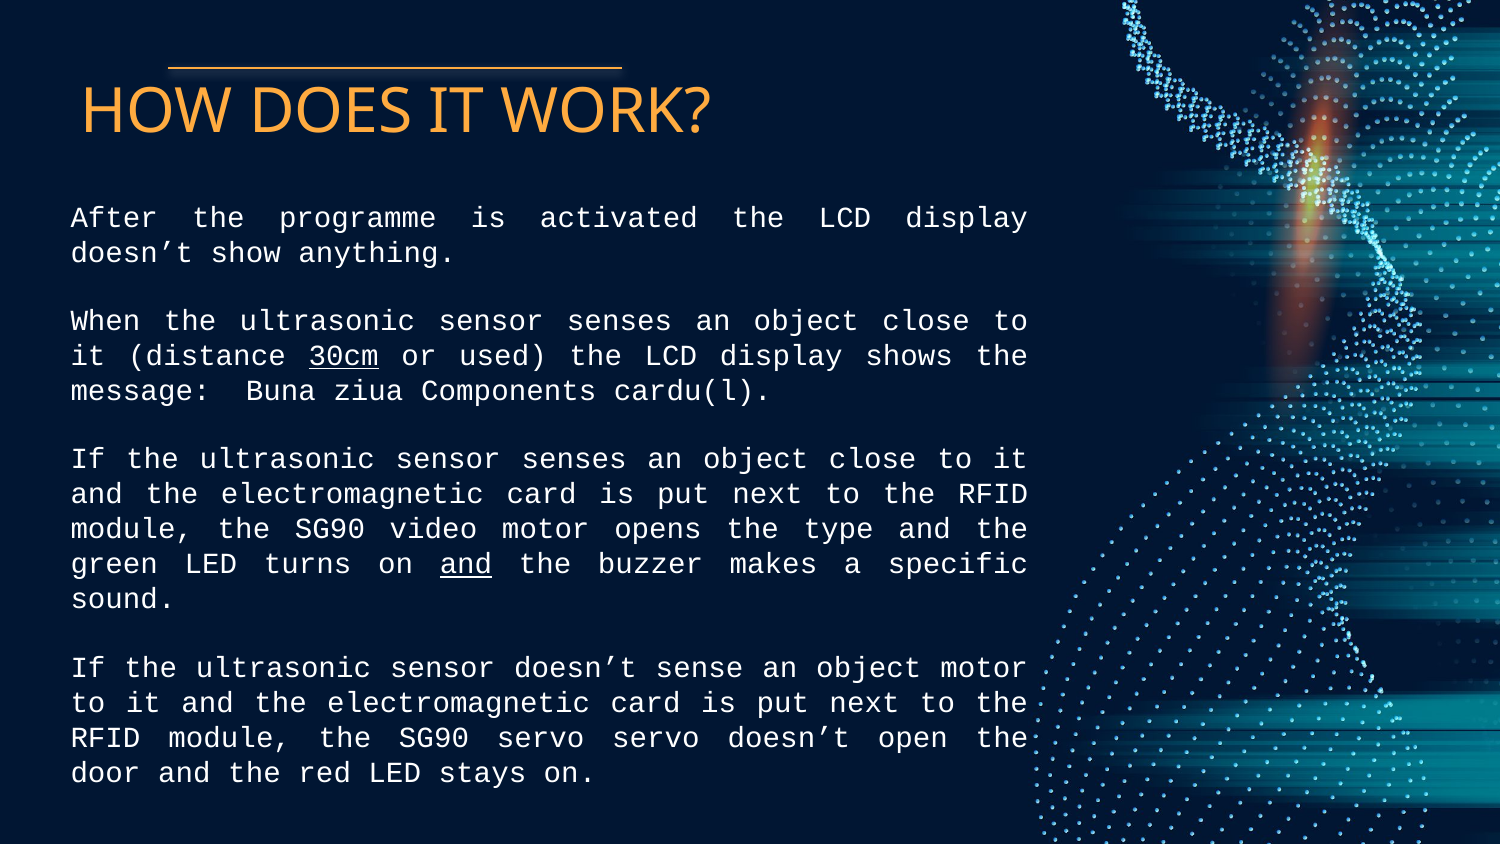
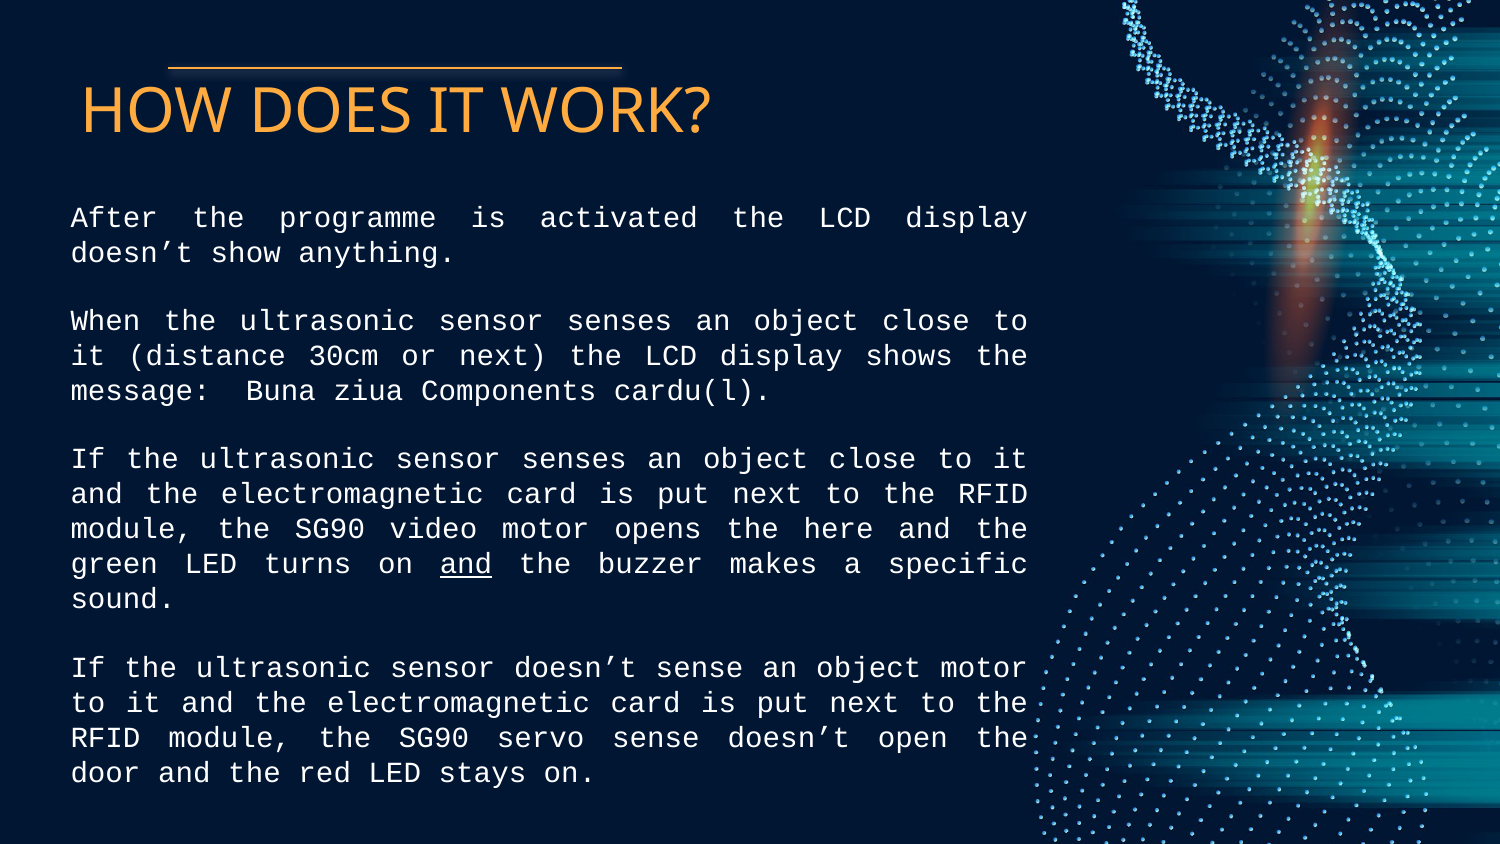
30cm underline: present -> none
or used: used -> next
type: type -> here
servo servo: servo -> sense
